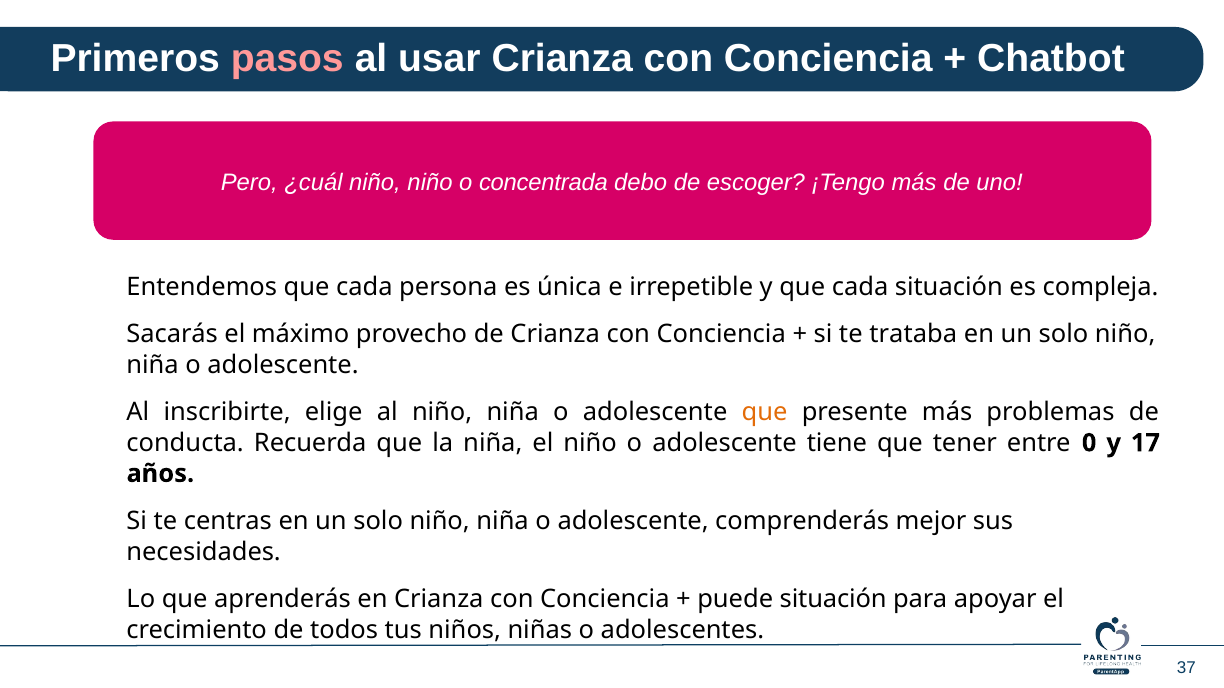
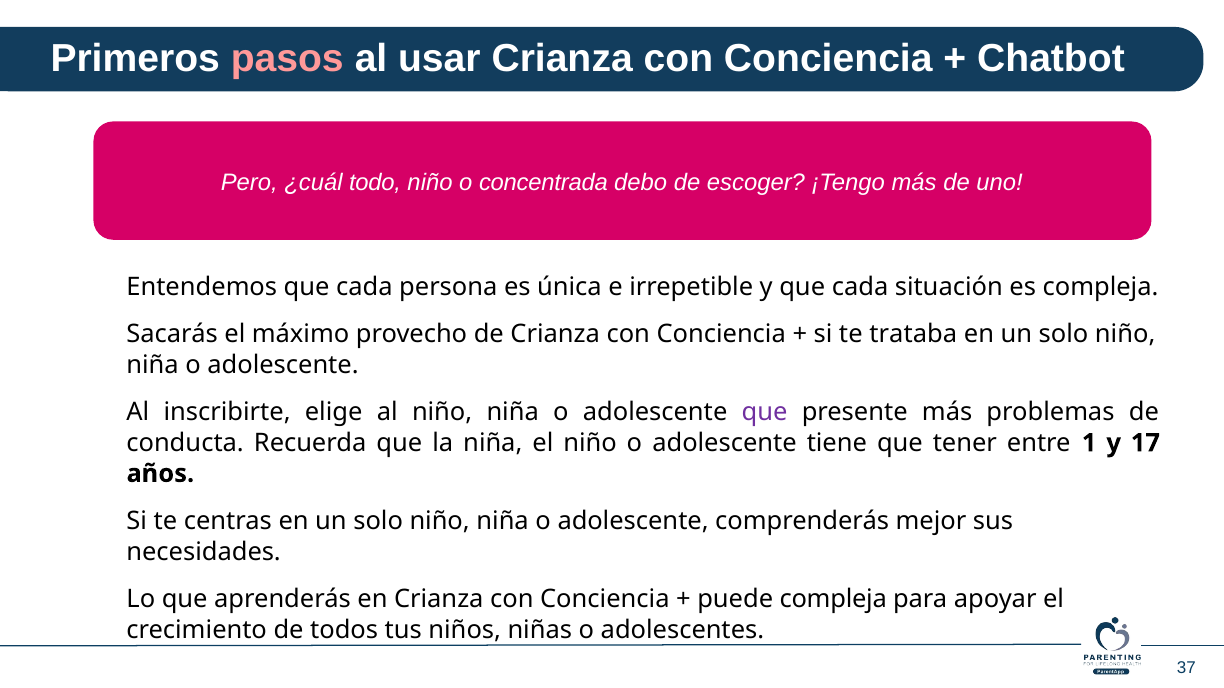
¿cuál niño: niño -> todo
que at (765, 413) colour: orange -> purple
0: 0 -> 1
puede situación: situación -> compleja
